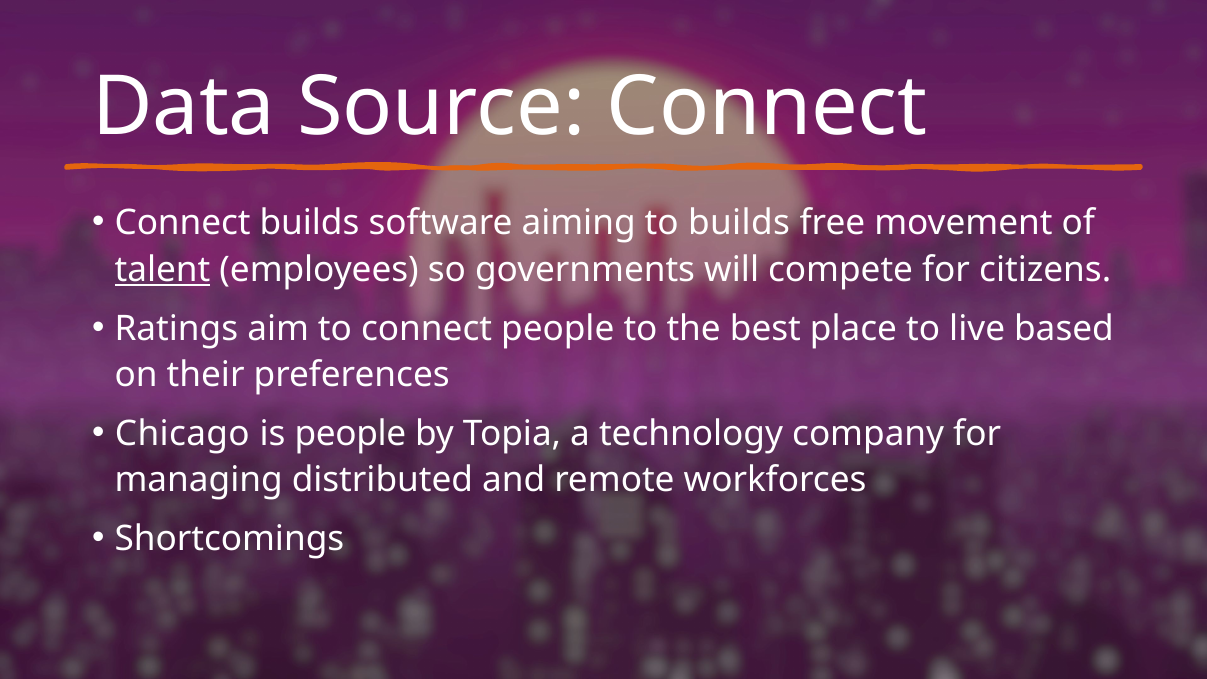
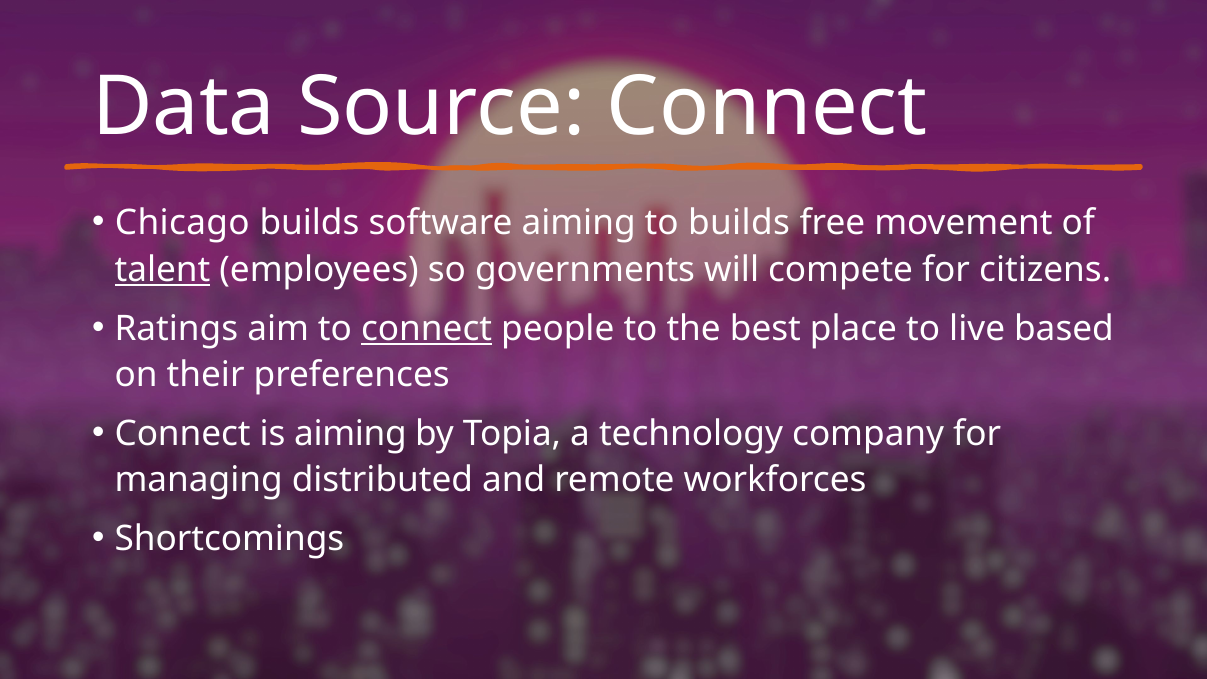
Connect at (183, 223): Connect -> Chicago
connect at (427, 329) underline: none -> present
Chicago at (182, 434): Chicago -> Connect
is people: people -> aiming
